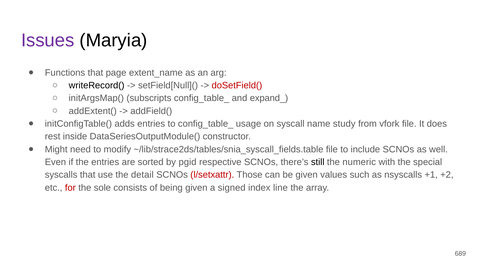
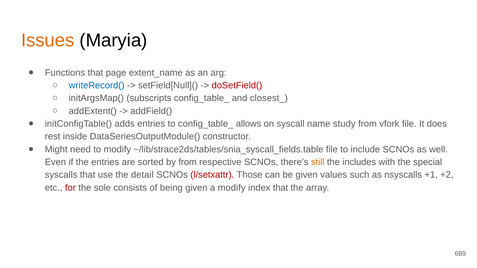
Issues colour: purple -> orange
writeRecord( colour: black -> blue
expand_: expand_ -> closest_
usage: usage -> allows
by pgid: pgid -> from
still colour: black -> orange
numeric: numeric -> includes
a signed: signed -> modify
index line: line -> that
